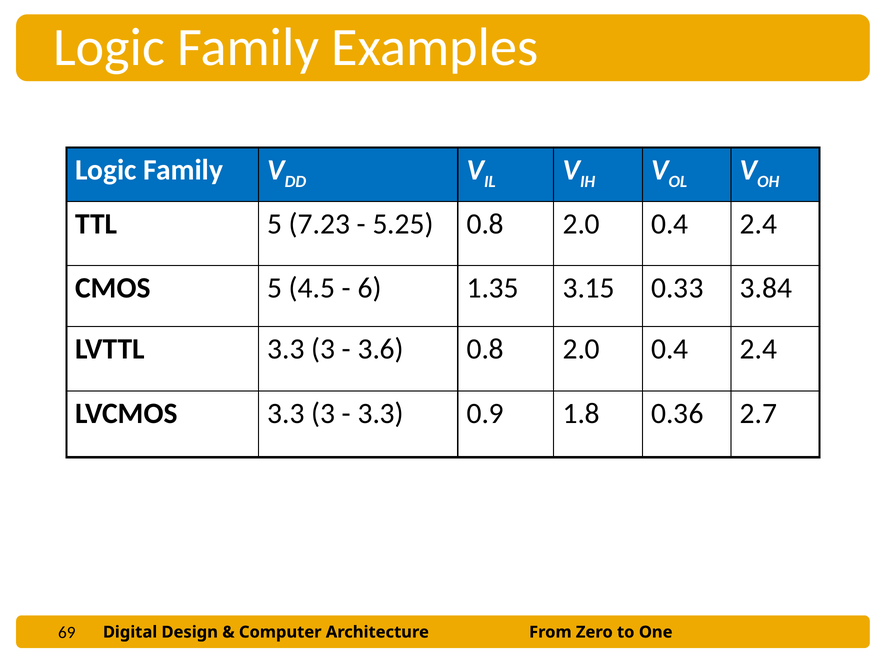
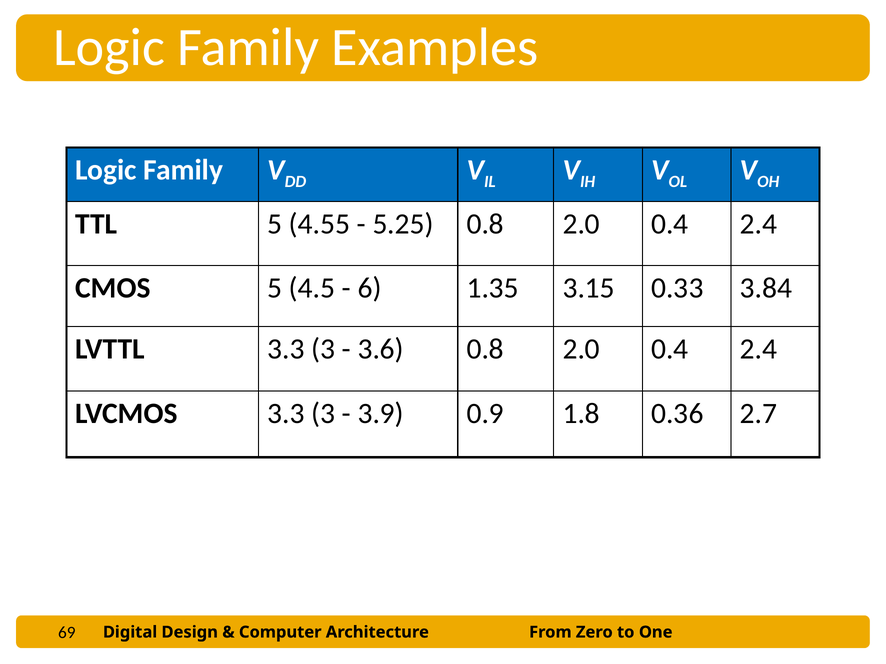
7.23: 7.23 -> 4.55
3.3 at (381, 414): 3.3 -> 3.9
